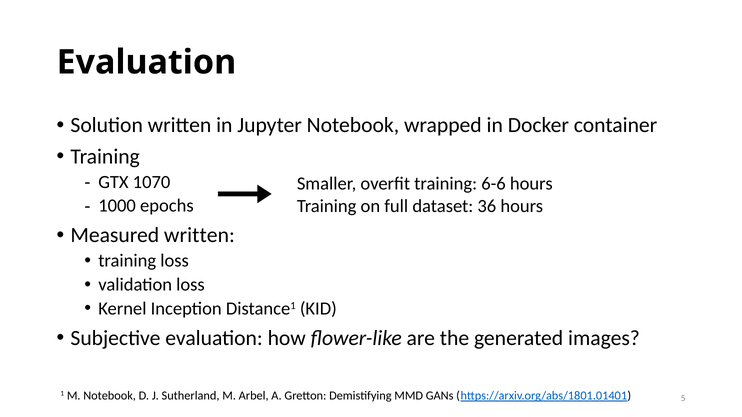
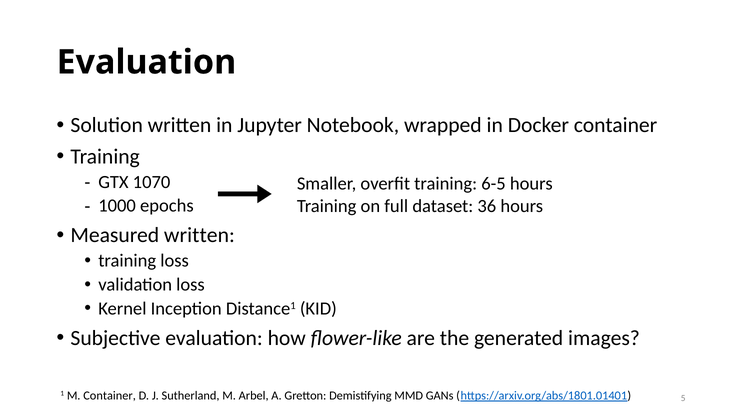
6-6: 6-6 -> 6-5
M Notebook: Notebook -> Container
